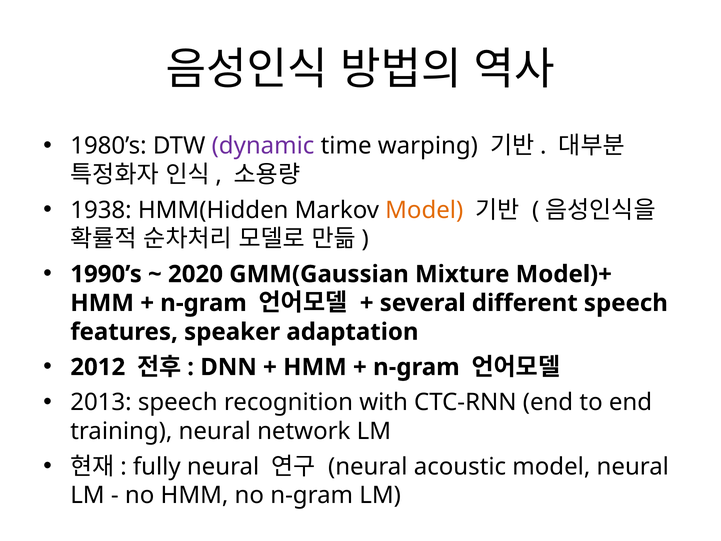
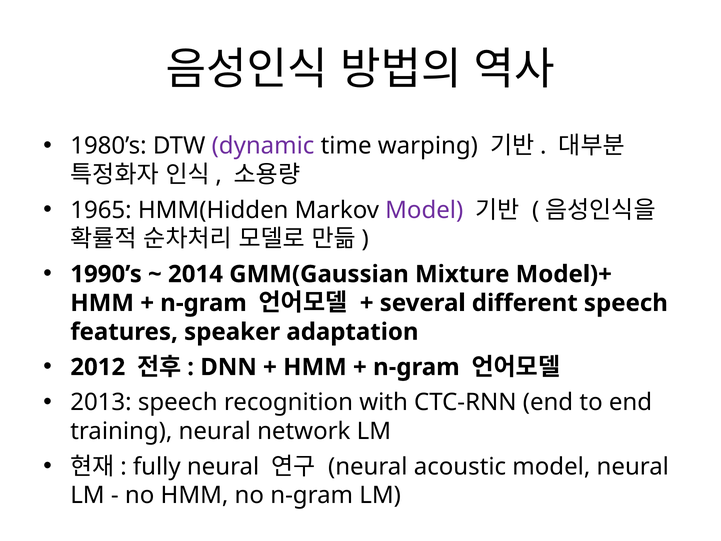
1938: 1938 -> 1965
Model at (424, 210) colour: orange -> purple
2020: 2020 -> 2014
